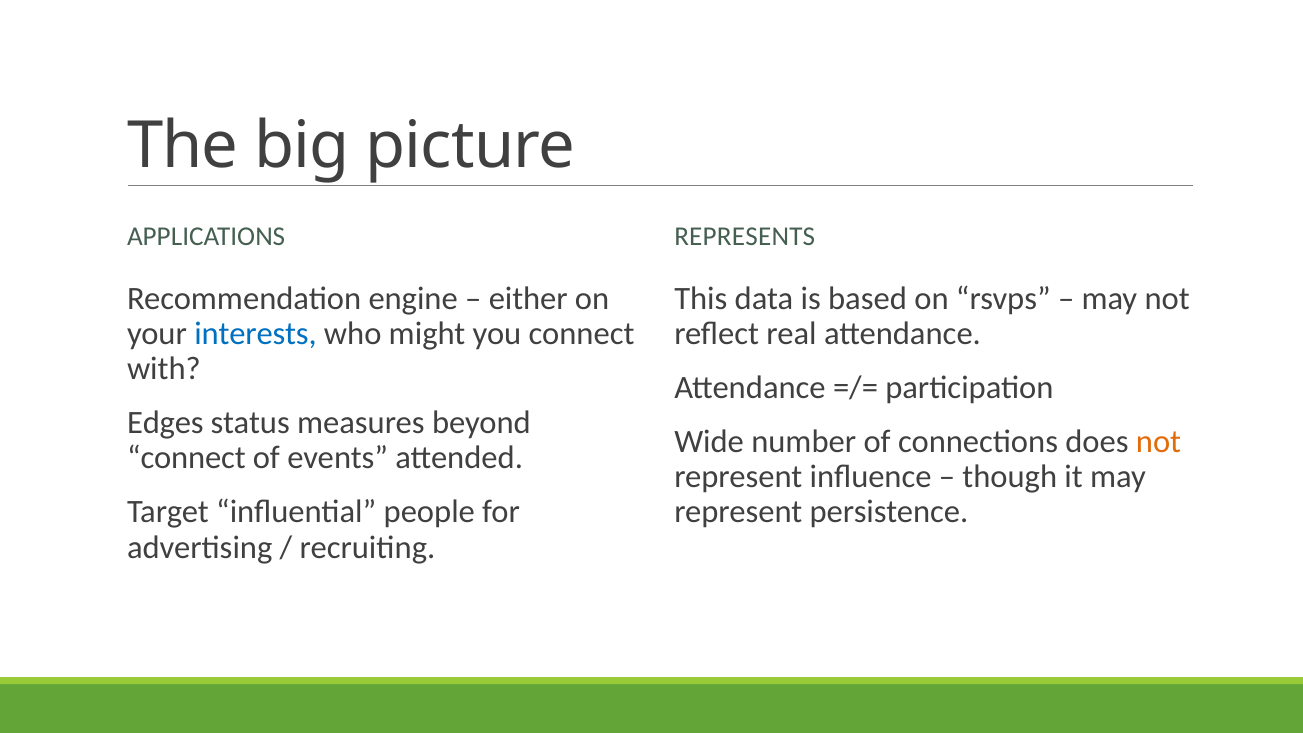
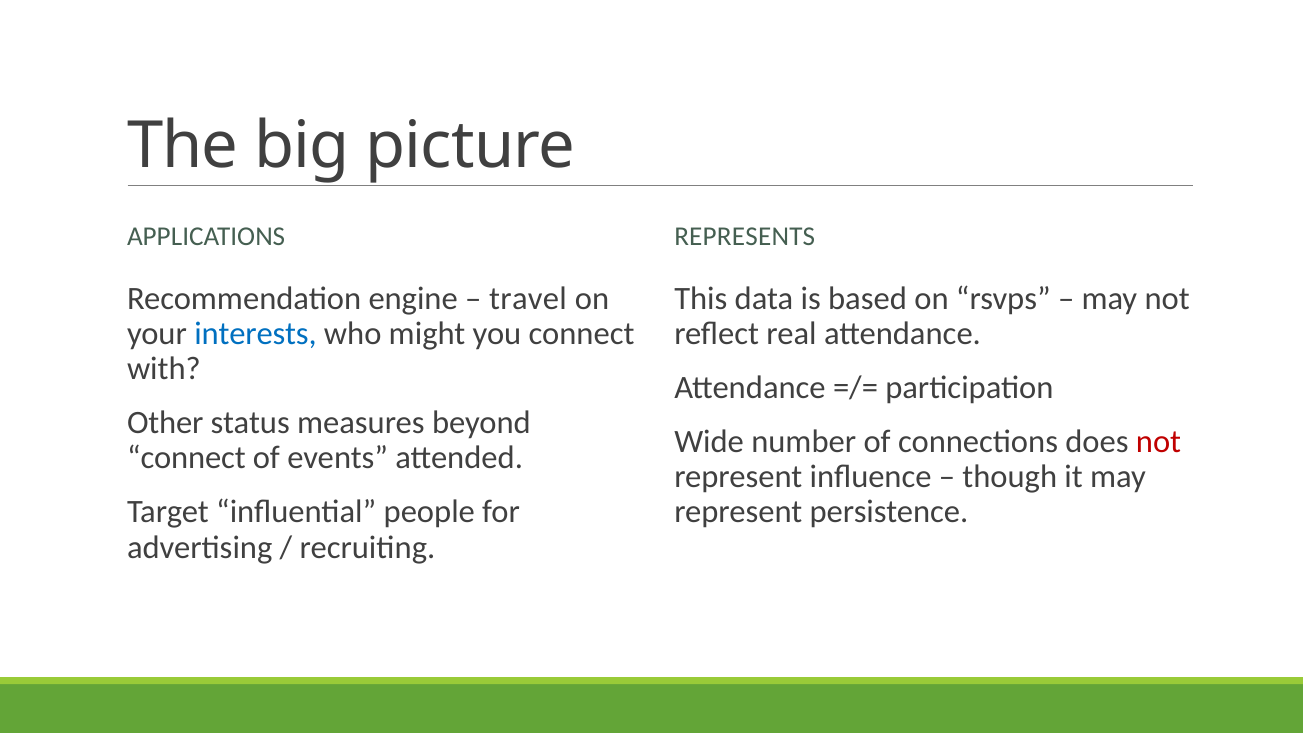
either: either -> travel
Edges: Edges -> Other
not at (1159, 442) colour: orange -> red
